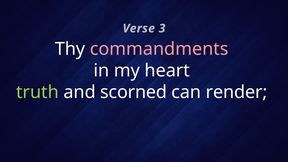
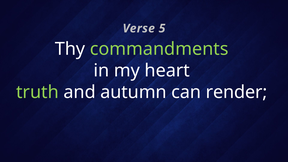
3: 3 -> 5
commandments colour: pink -> light green
scorned: scorned -> autumn
